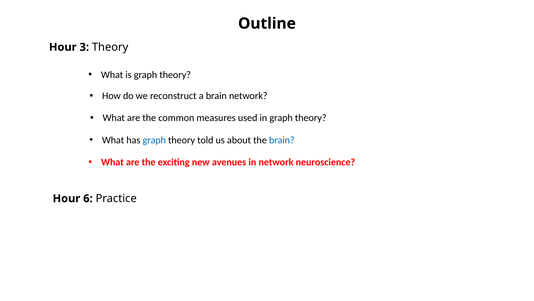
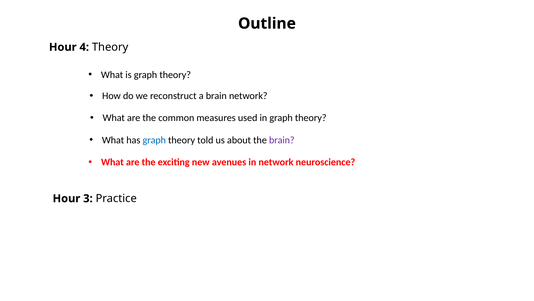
3: 3 -> 4
brain at (282, 140) colour: blue -> purple
6: 6 -> 3
